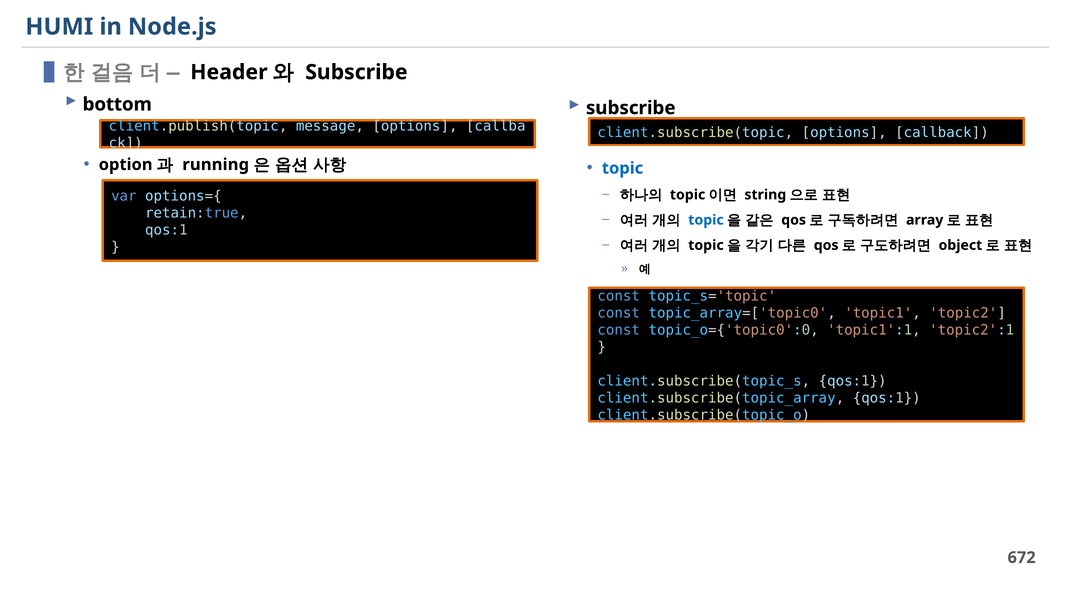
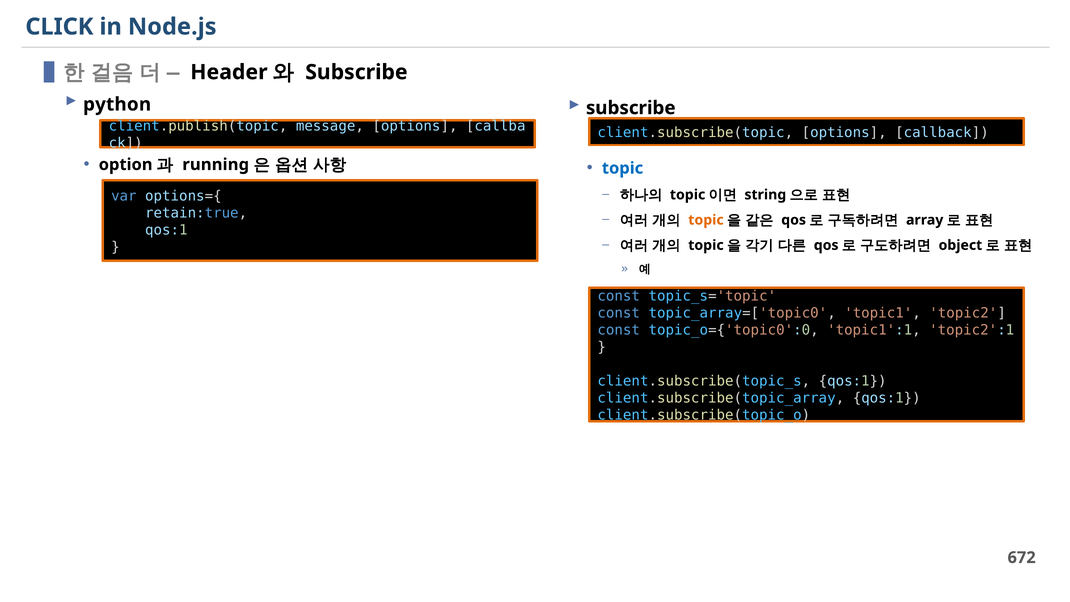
HUMI: HUMI -> CLICK
bottom: bottom -> python
topic at (706, 220) colour: blue -> orange
